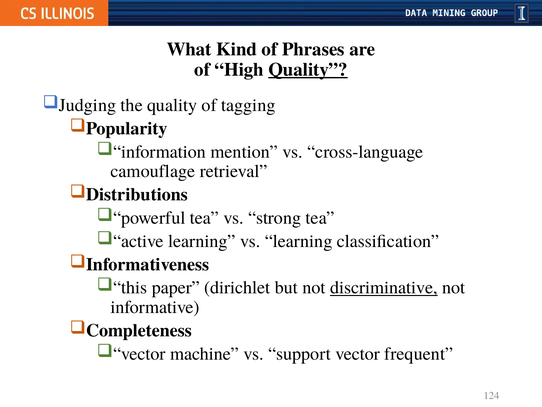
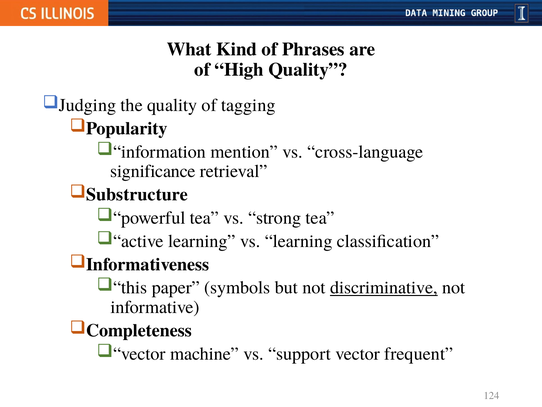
Quality at (308, 70) underline: present -> none
camouflage: camouflage -> significance
Distributions: Distributions -> Substructure
dirichlet: dirichlet -> symbols
